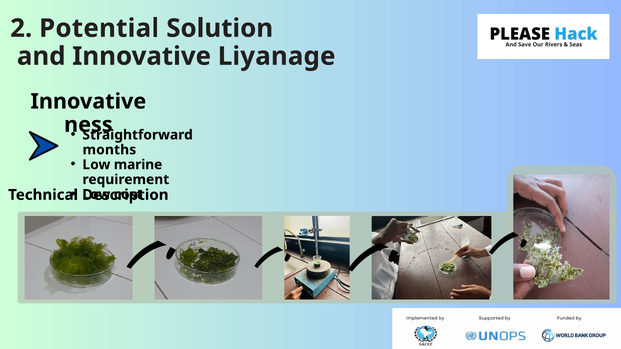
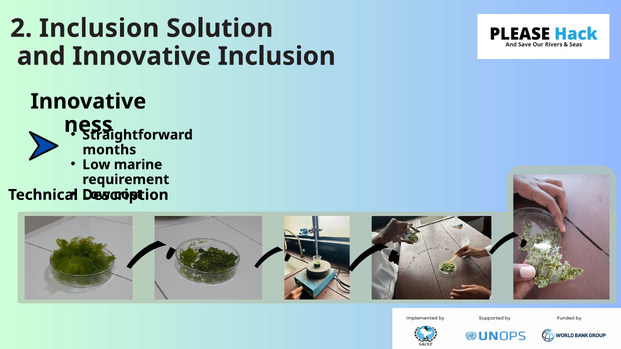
2 Potential: Potential -> Inclusion
Innovative Liyanage: Liyanage -> Inclusion
